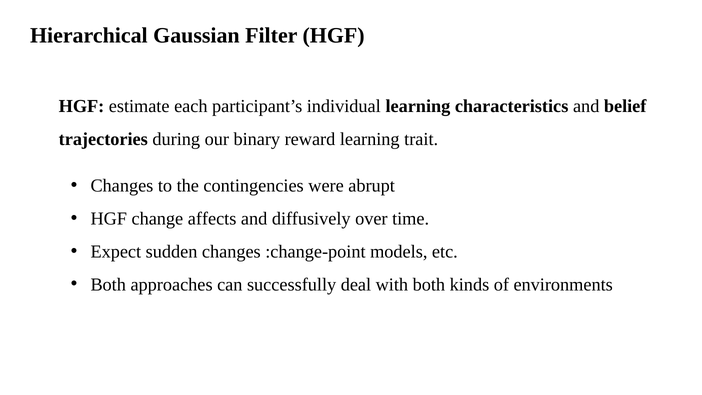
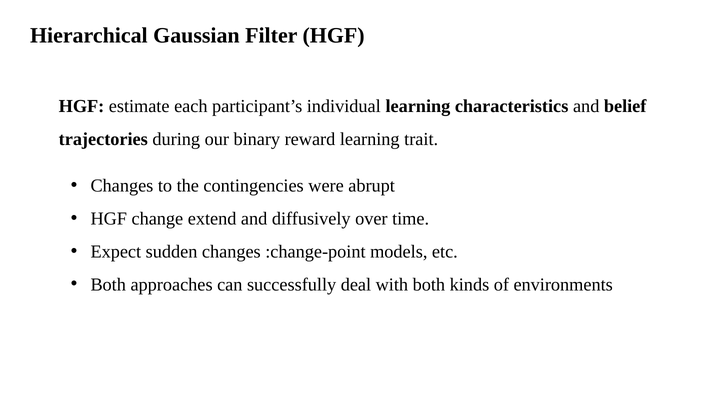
affects: affects -> extend
